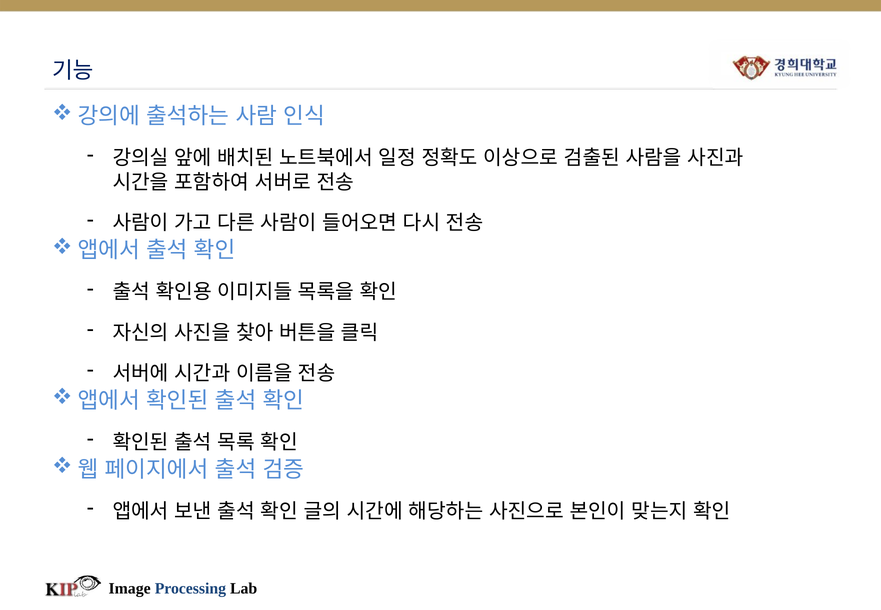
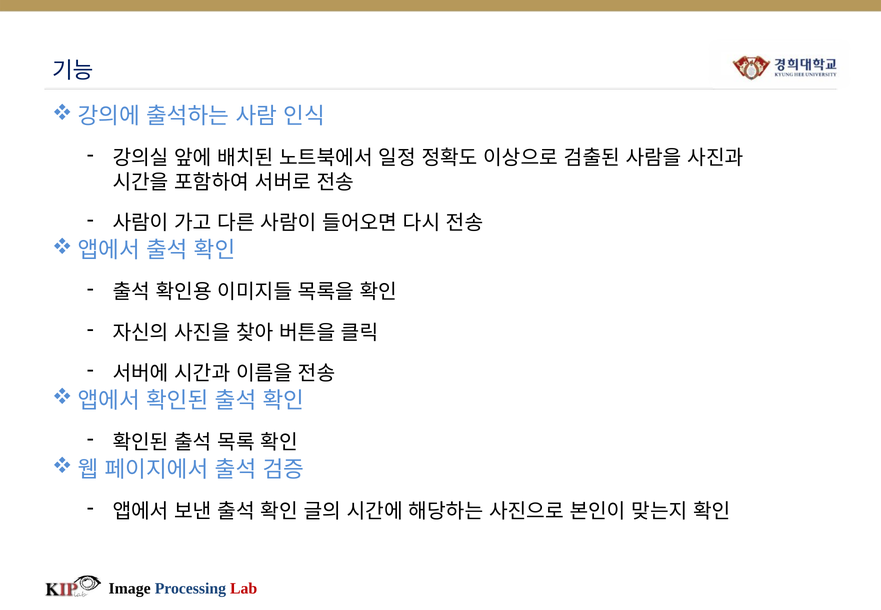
Lab colour: black -> red
